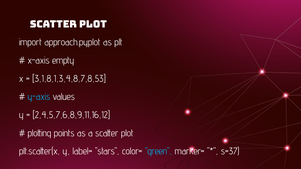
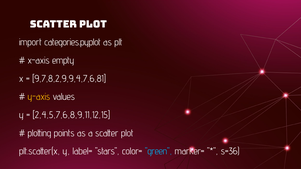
approach.pyplot: approach.pyplot -> categories.pyplot
3,1,8,1,3,4,8,7,8,53: 3,1,8,1,3,4,8,7,8,53 -> 9,7,8,2,9,9,4,7,6,81
y-axis colour: light blue -> yellow
2,4,5,7,6,8,9,11,16,12: 2,4,5,7,6,8,9,11,16,12 -> 2,4,5,7,6,8,9,11,12,15
s=37: s=37 -> s=36
